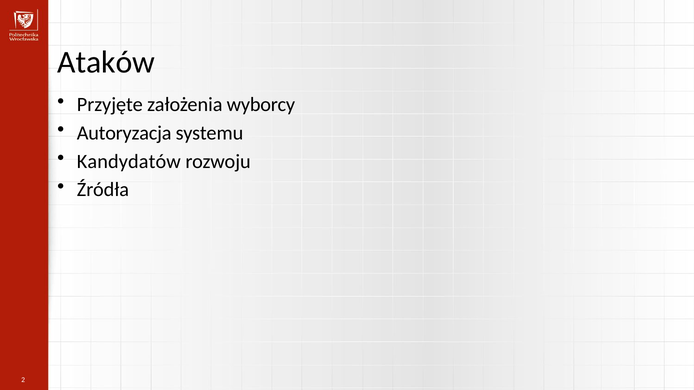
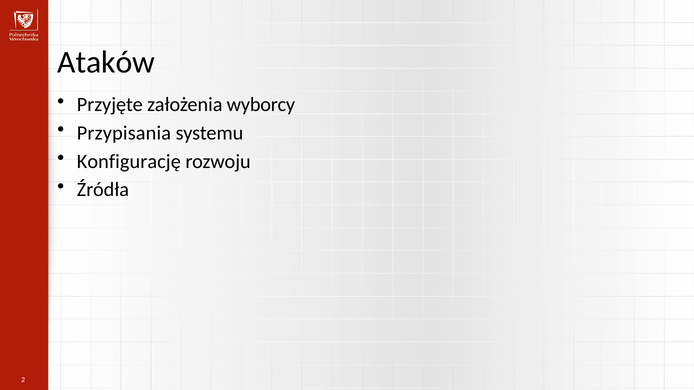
Autoryzacja: Autoryzacja -> Przypisania
Kandydatów: Kandydatów -> Konfigurację
